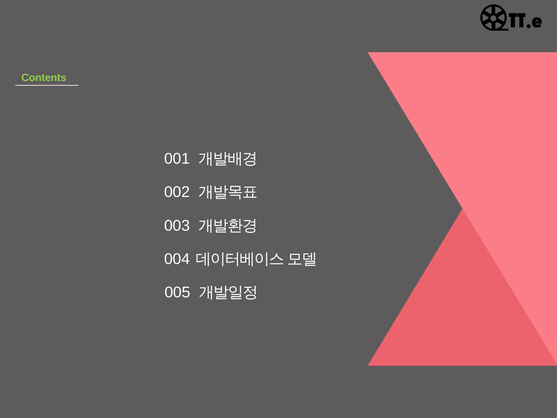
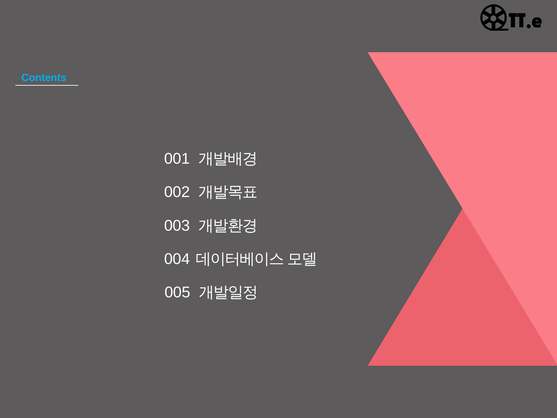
Contents colour: light green -> light blue
